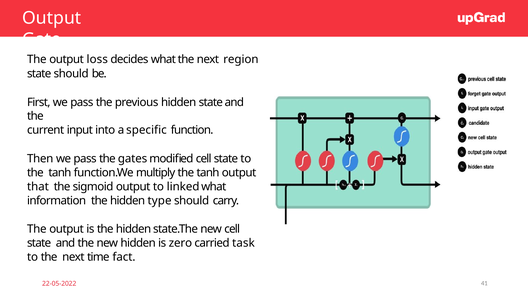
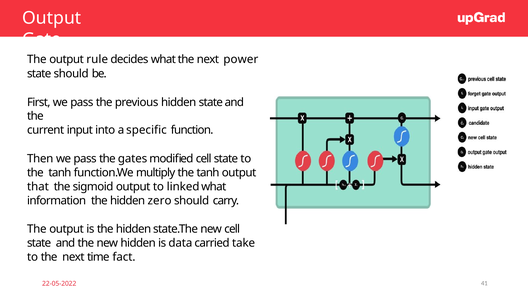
loss: loss -> rule
region: region -> power
type: type -> zero
zero: zero -> data
task: task -> take
